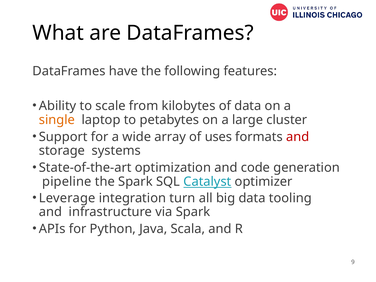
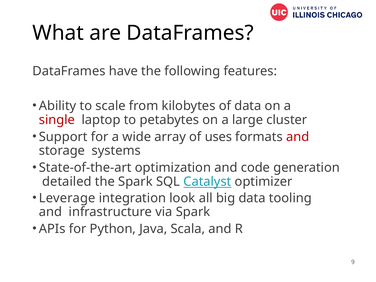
single colour: orange -> red
pipeline: pipeline -> detailed
turn: turn -> look
